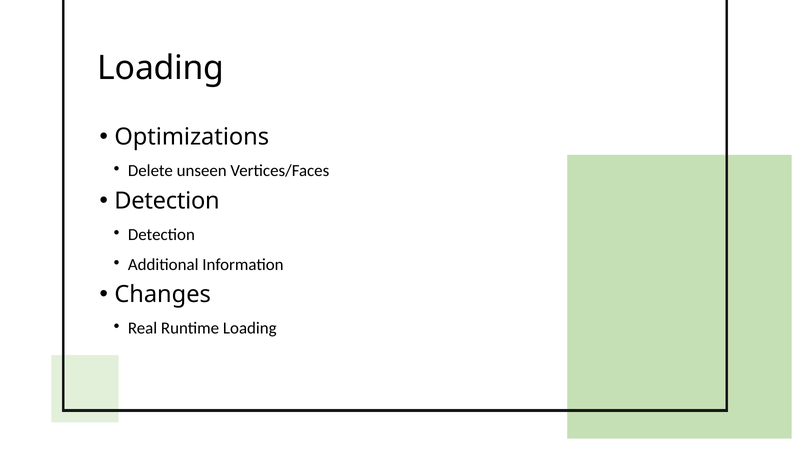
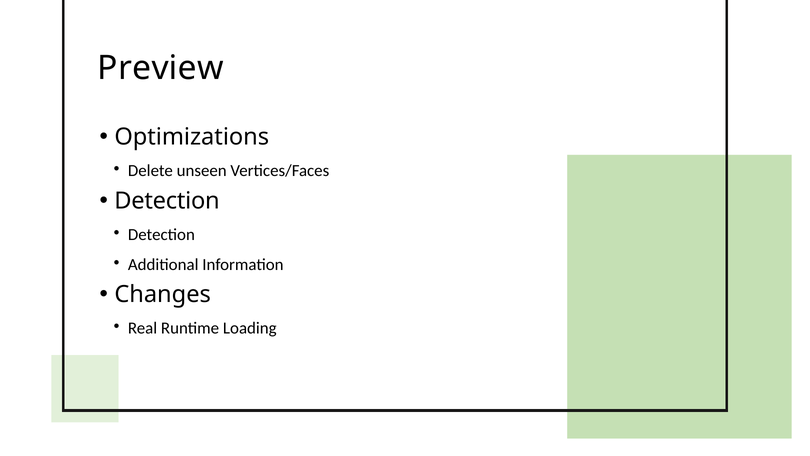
Loading at (161, 68): Loading -> Preview
